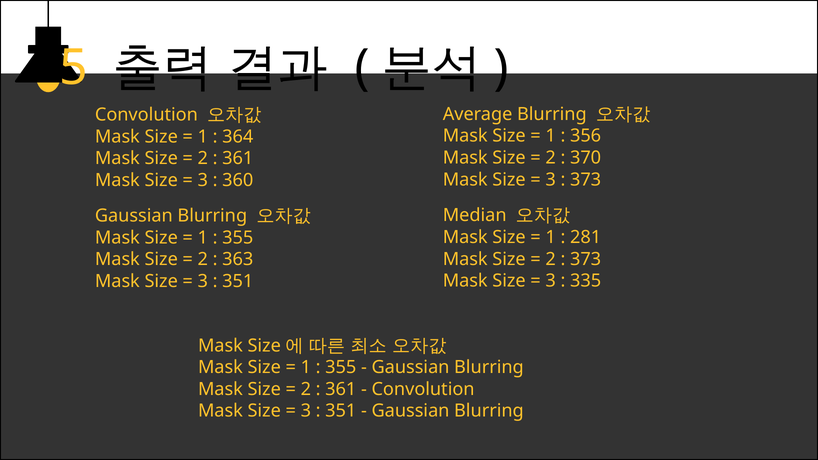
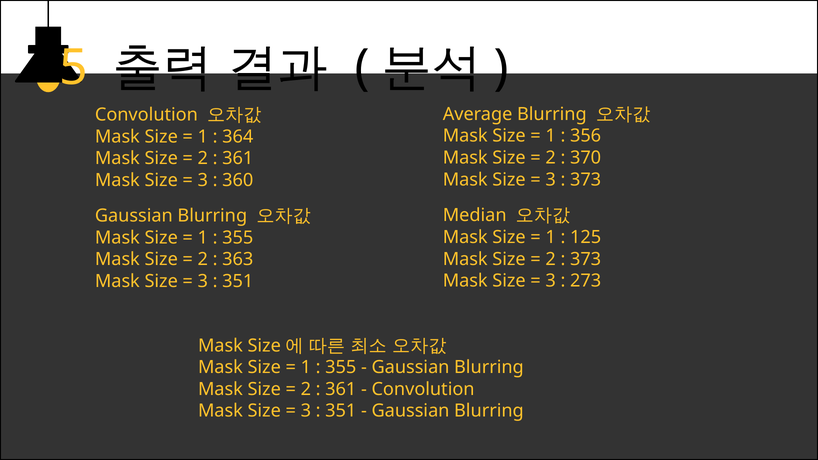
281: 281 -> 125
335: 335 -> 273
